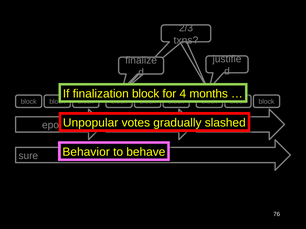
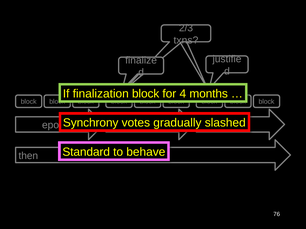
Unpopular: Unpopular -> Synchrony
Behavior: Behavior -> Standard
sure: sure -> then
